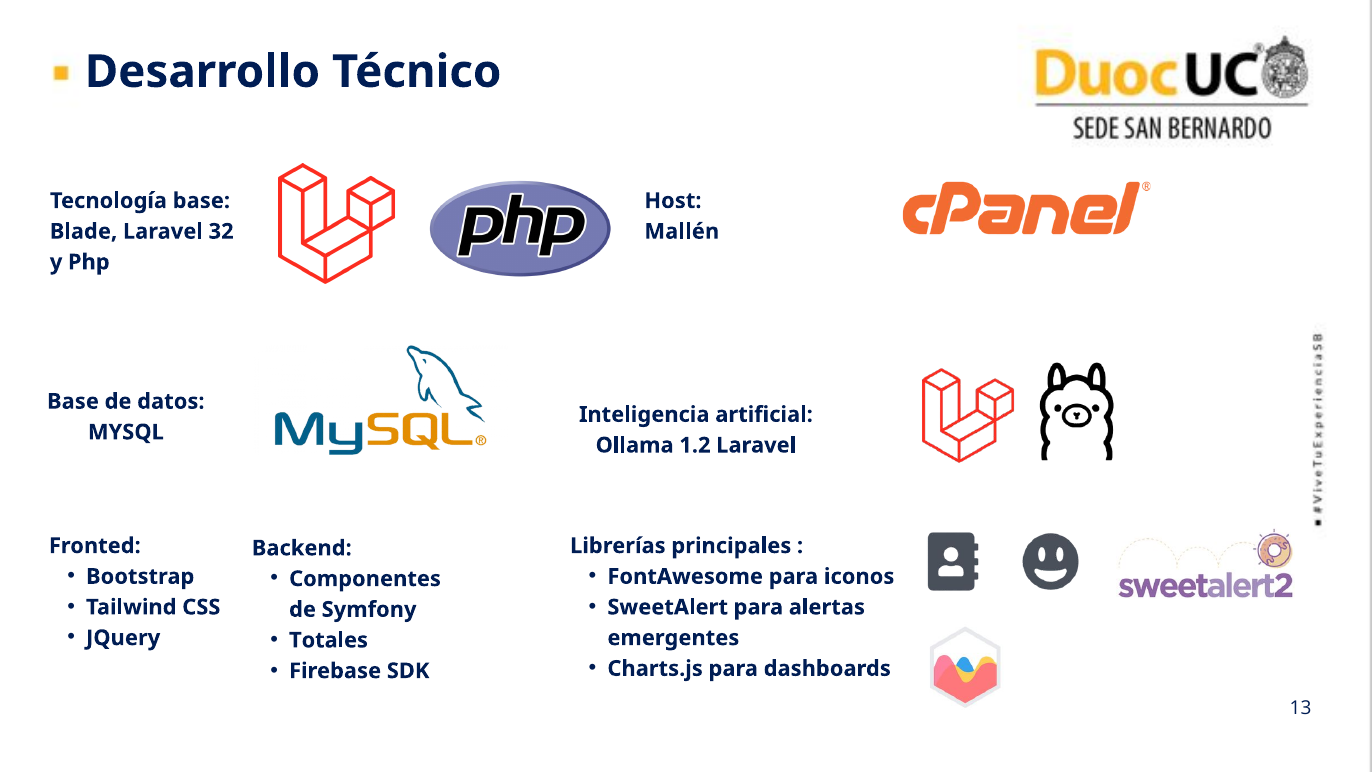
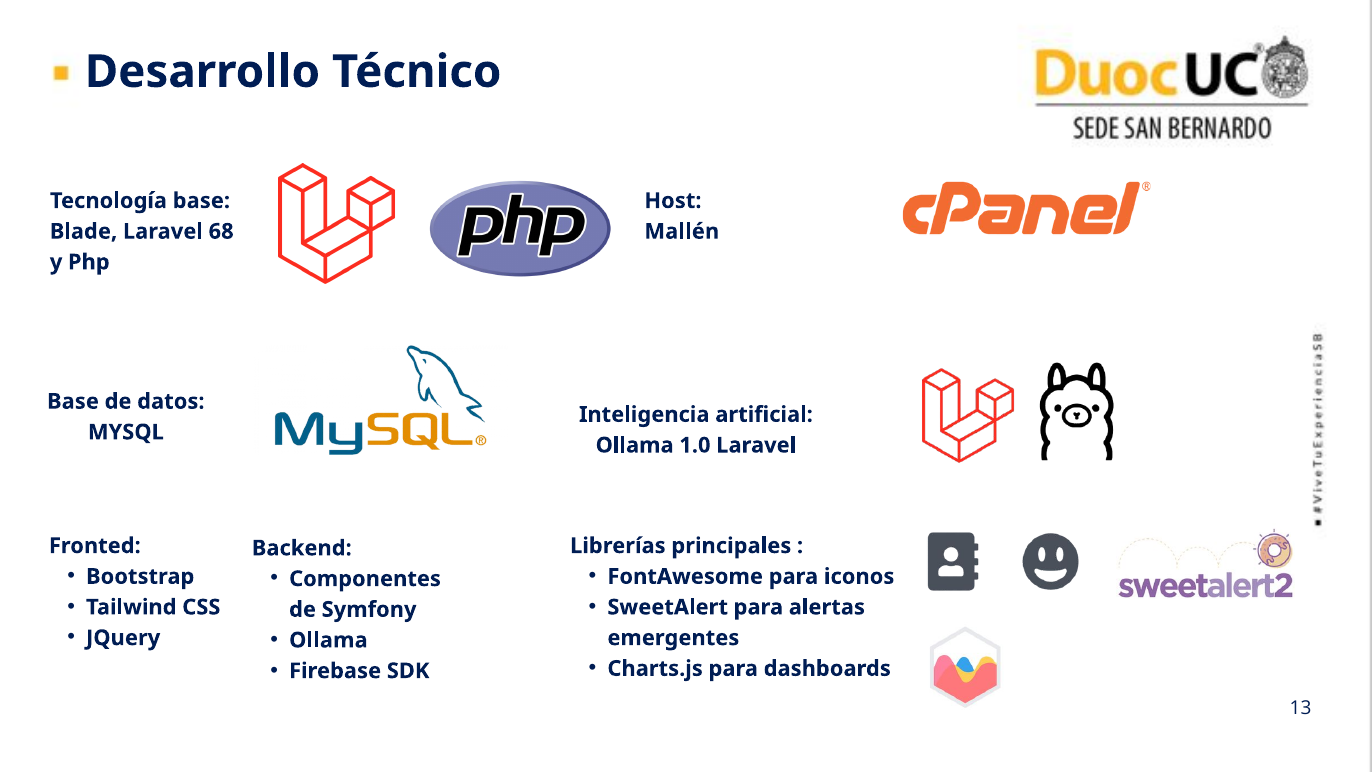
32: 32 -> 68
1.2: 1.2 -> 1.0
Totales at (328, 640): Totales -> Ollama
